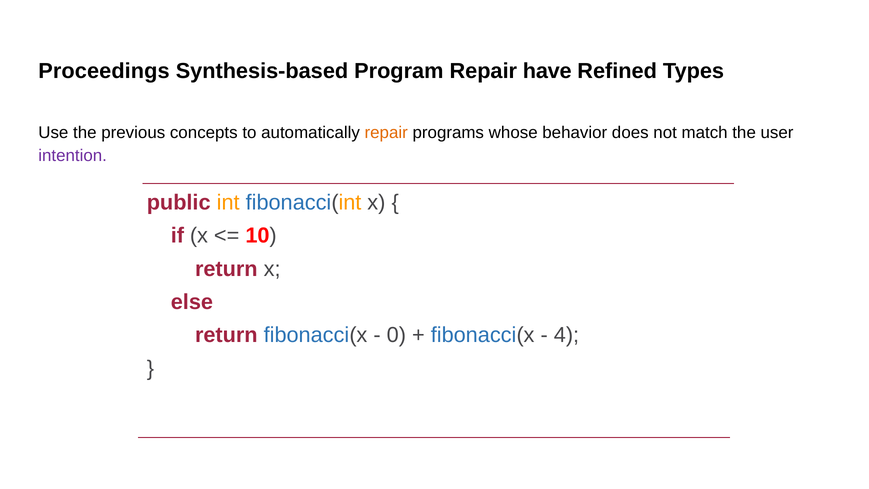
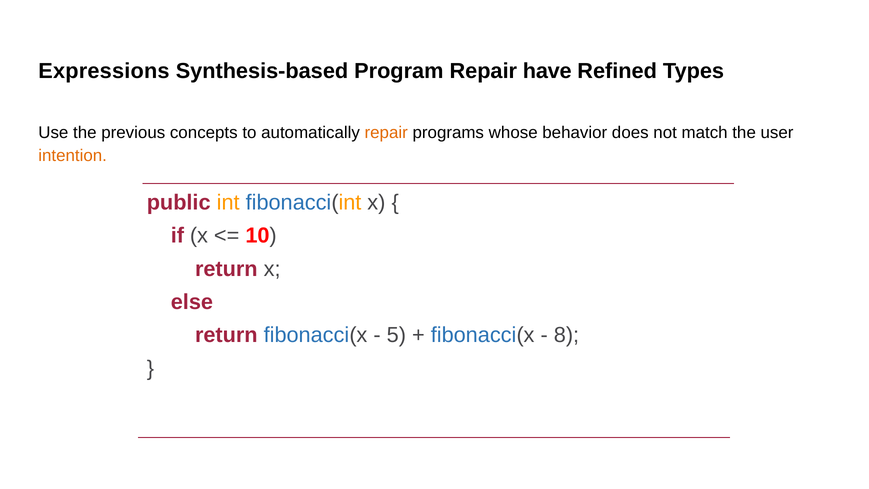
Proceedings: Proceedings -> Expressions
intention colour: purple -> orange
0: 0 -> 5
4: 4 -> 8
